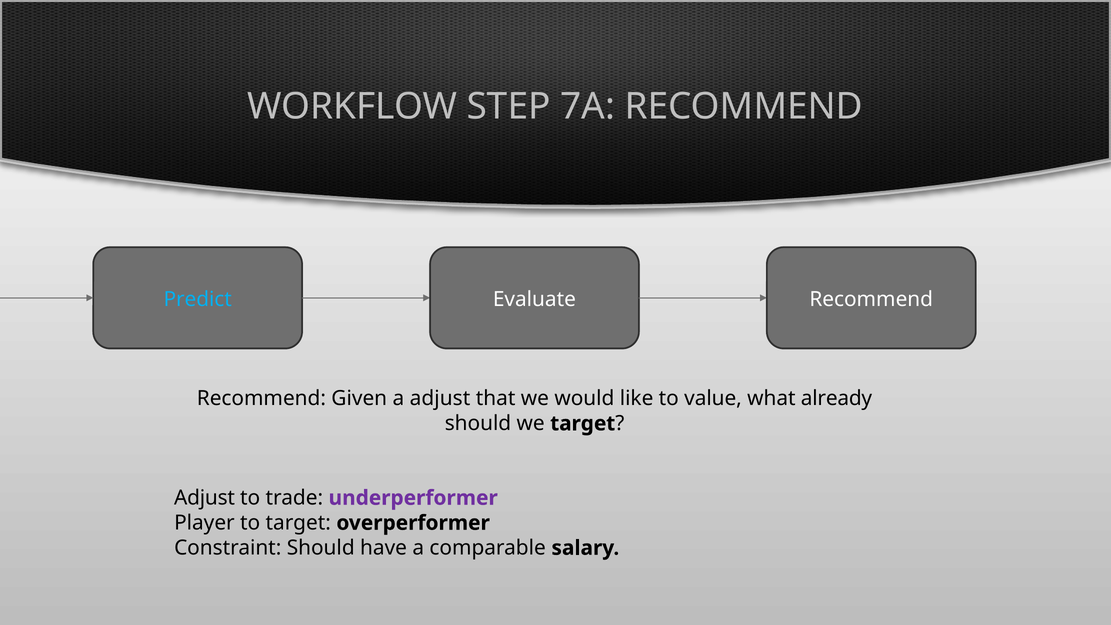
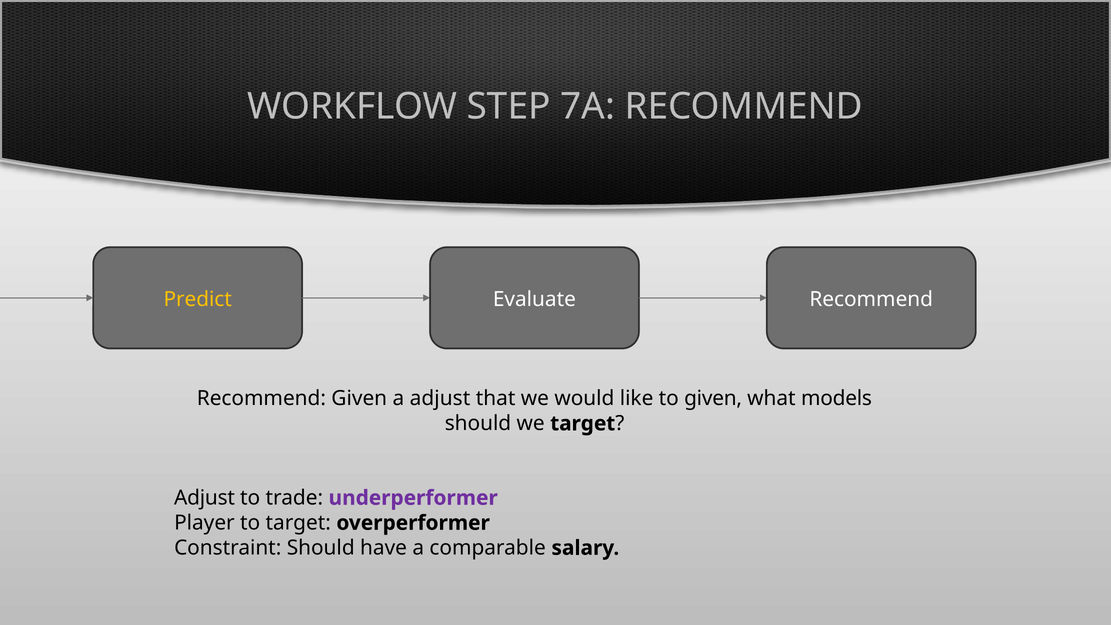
Predict colour: light blue -> yellow
to value: value -> given
already: already -> models
